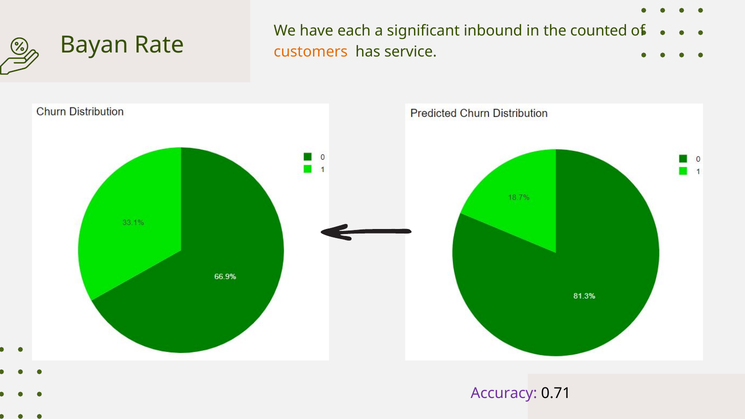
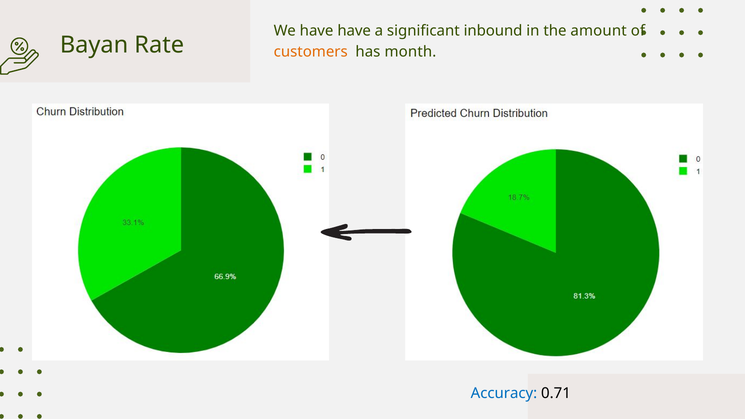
have each: each -> have
counted: counted -> amount
service: service -> month
Accuracy colour: purple -> blue
